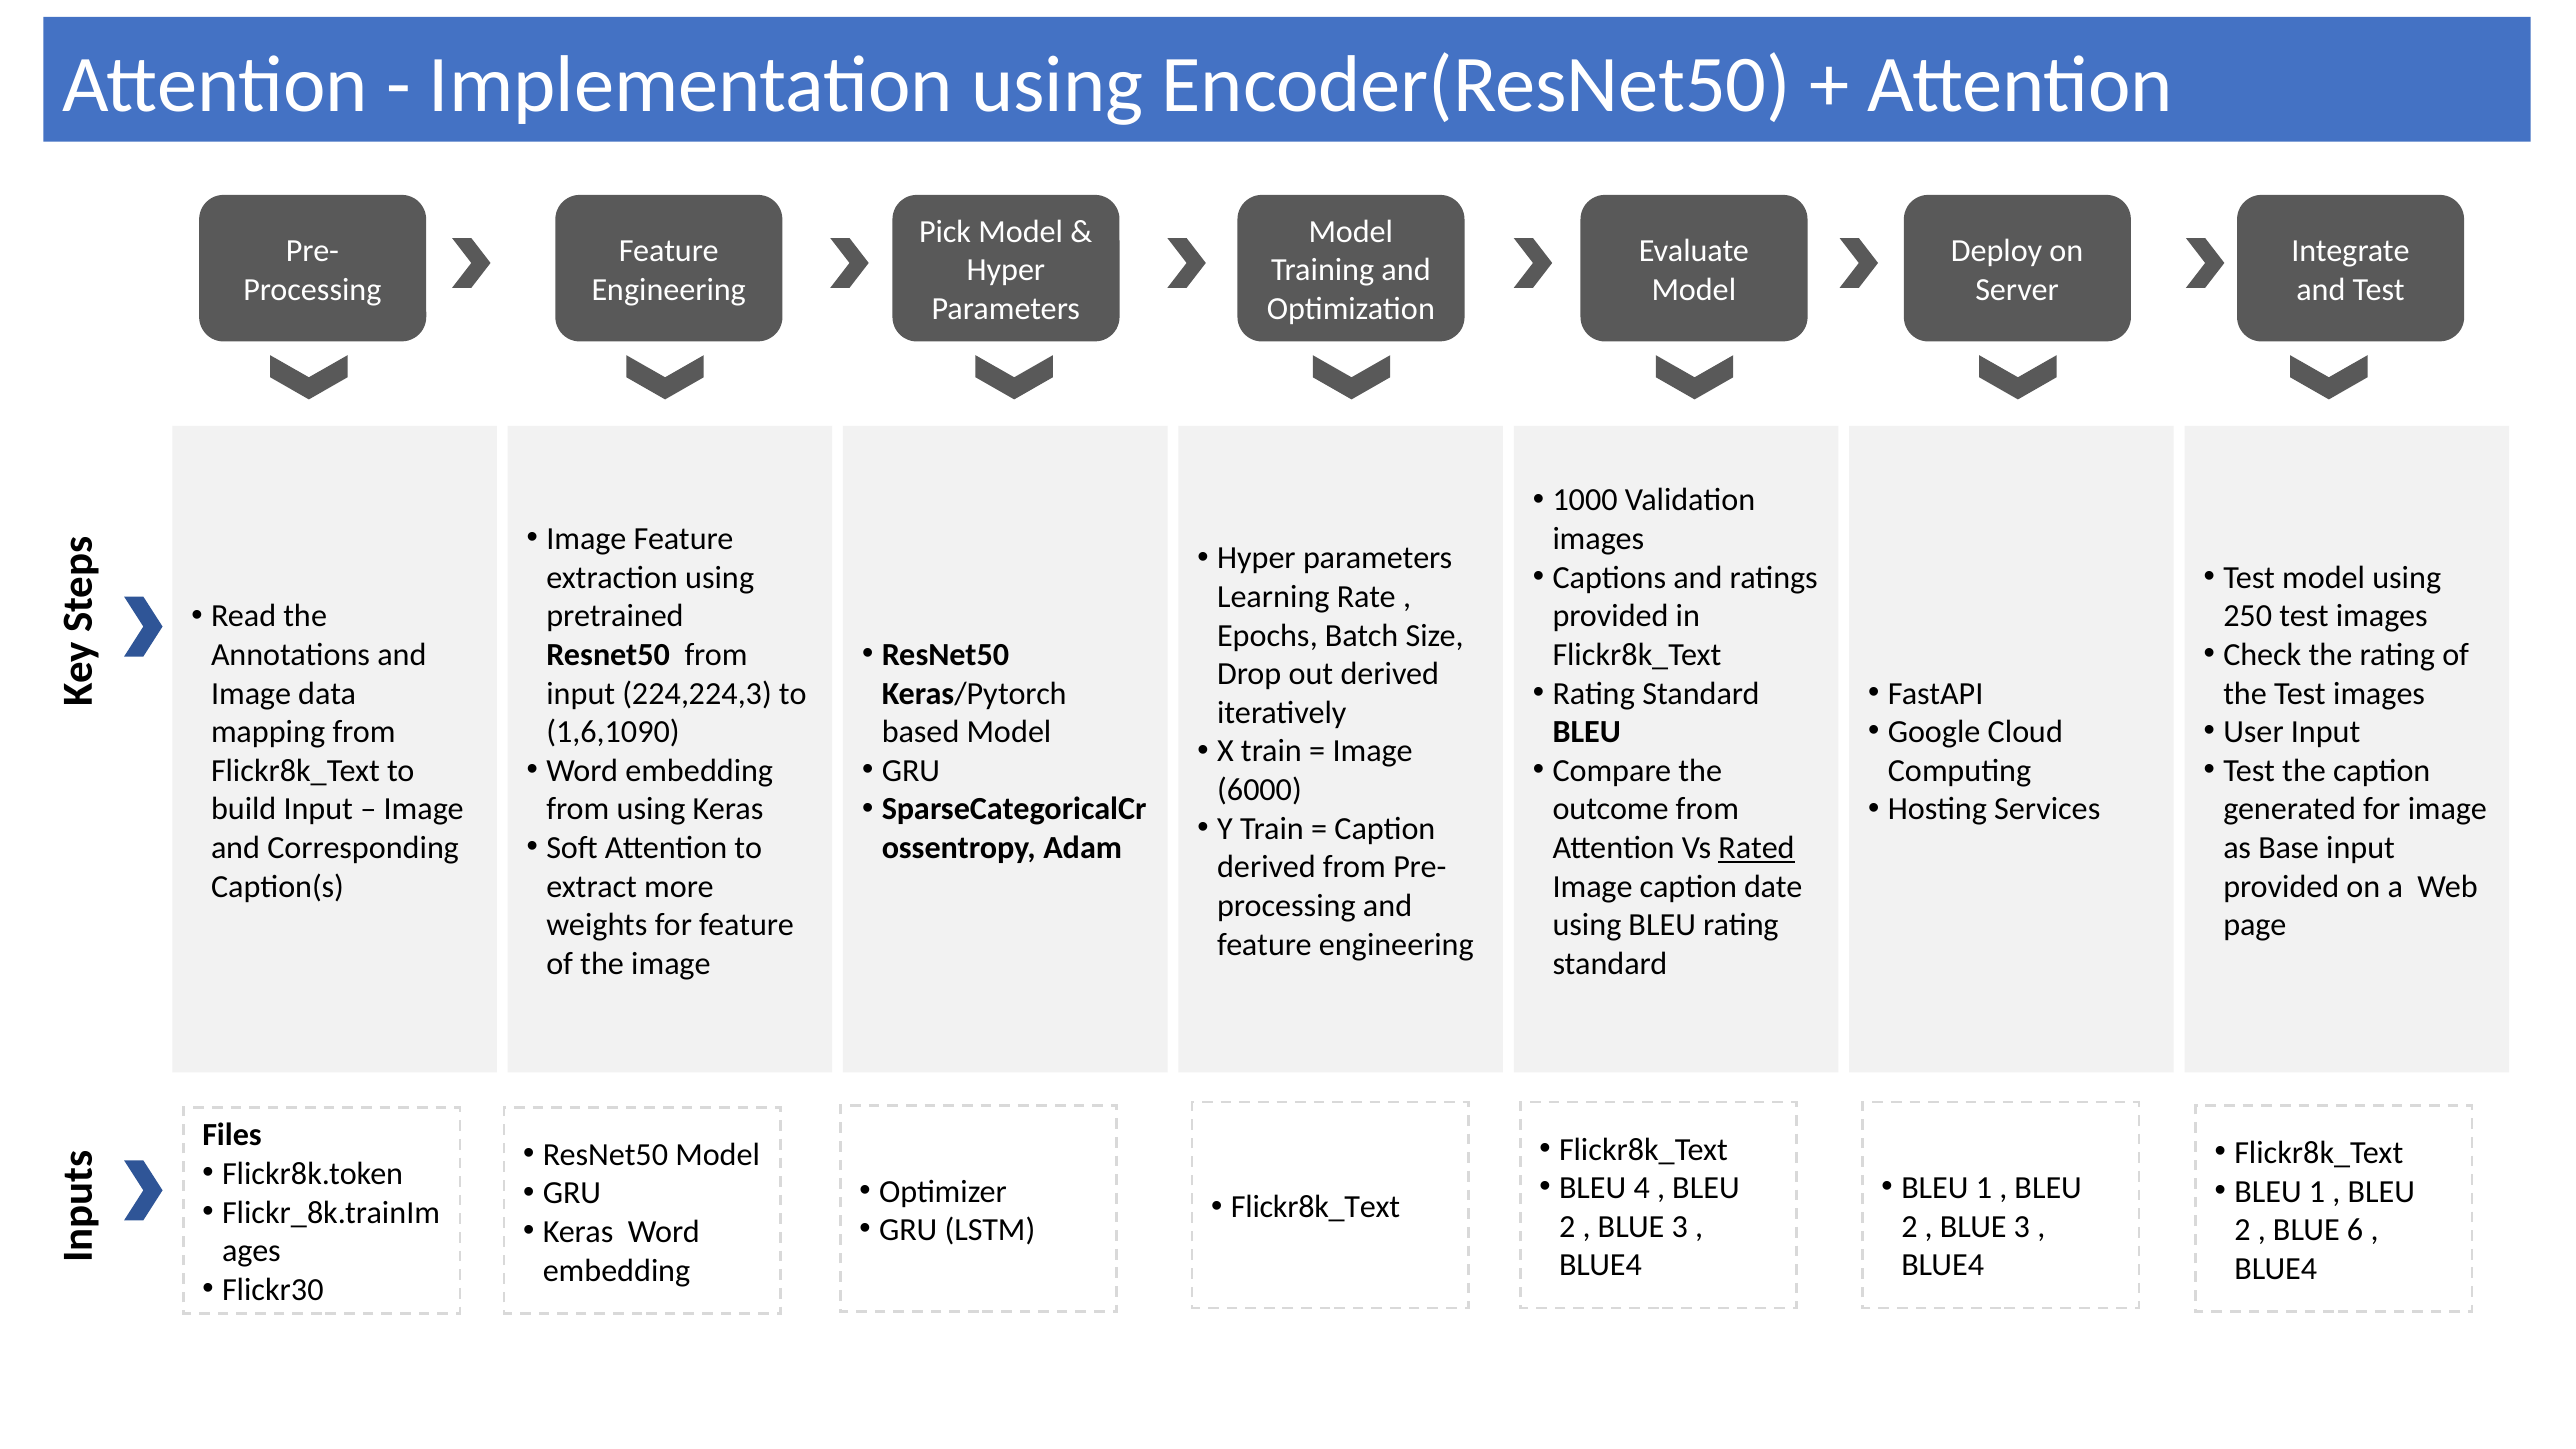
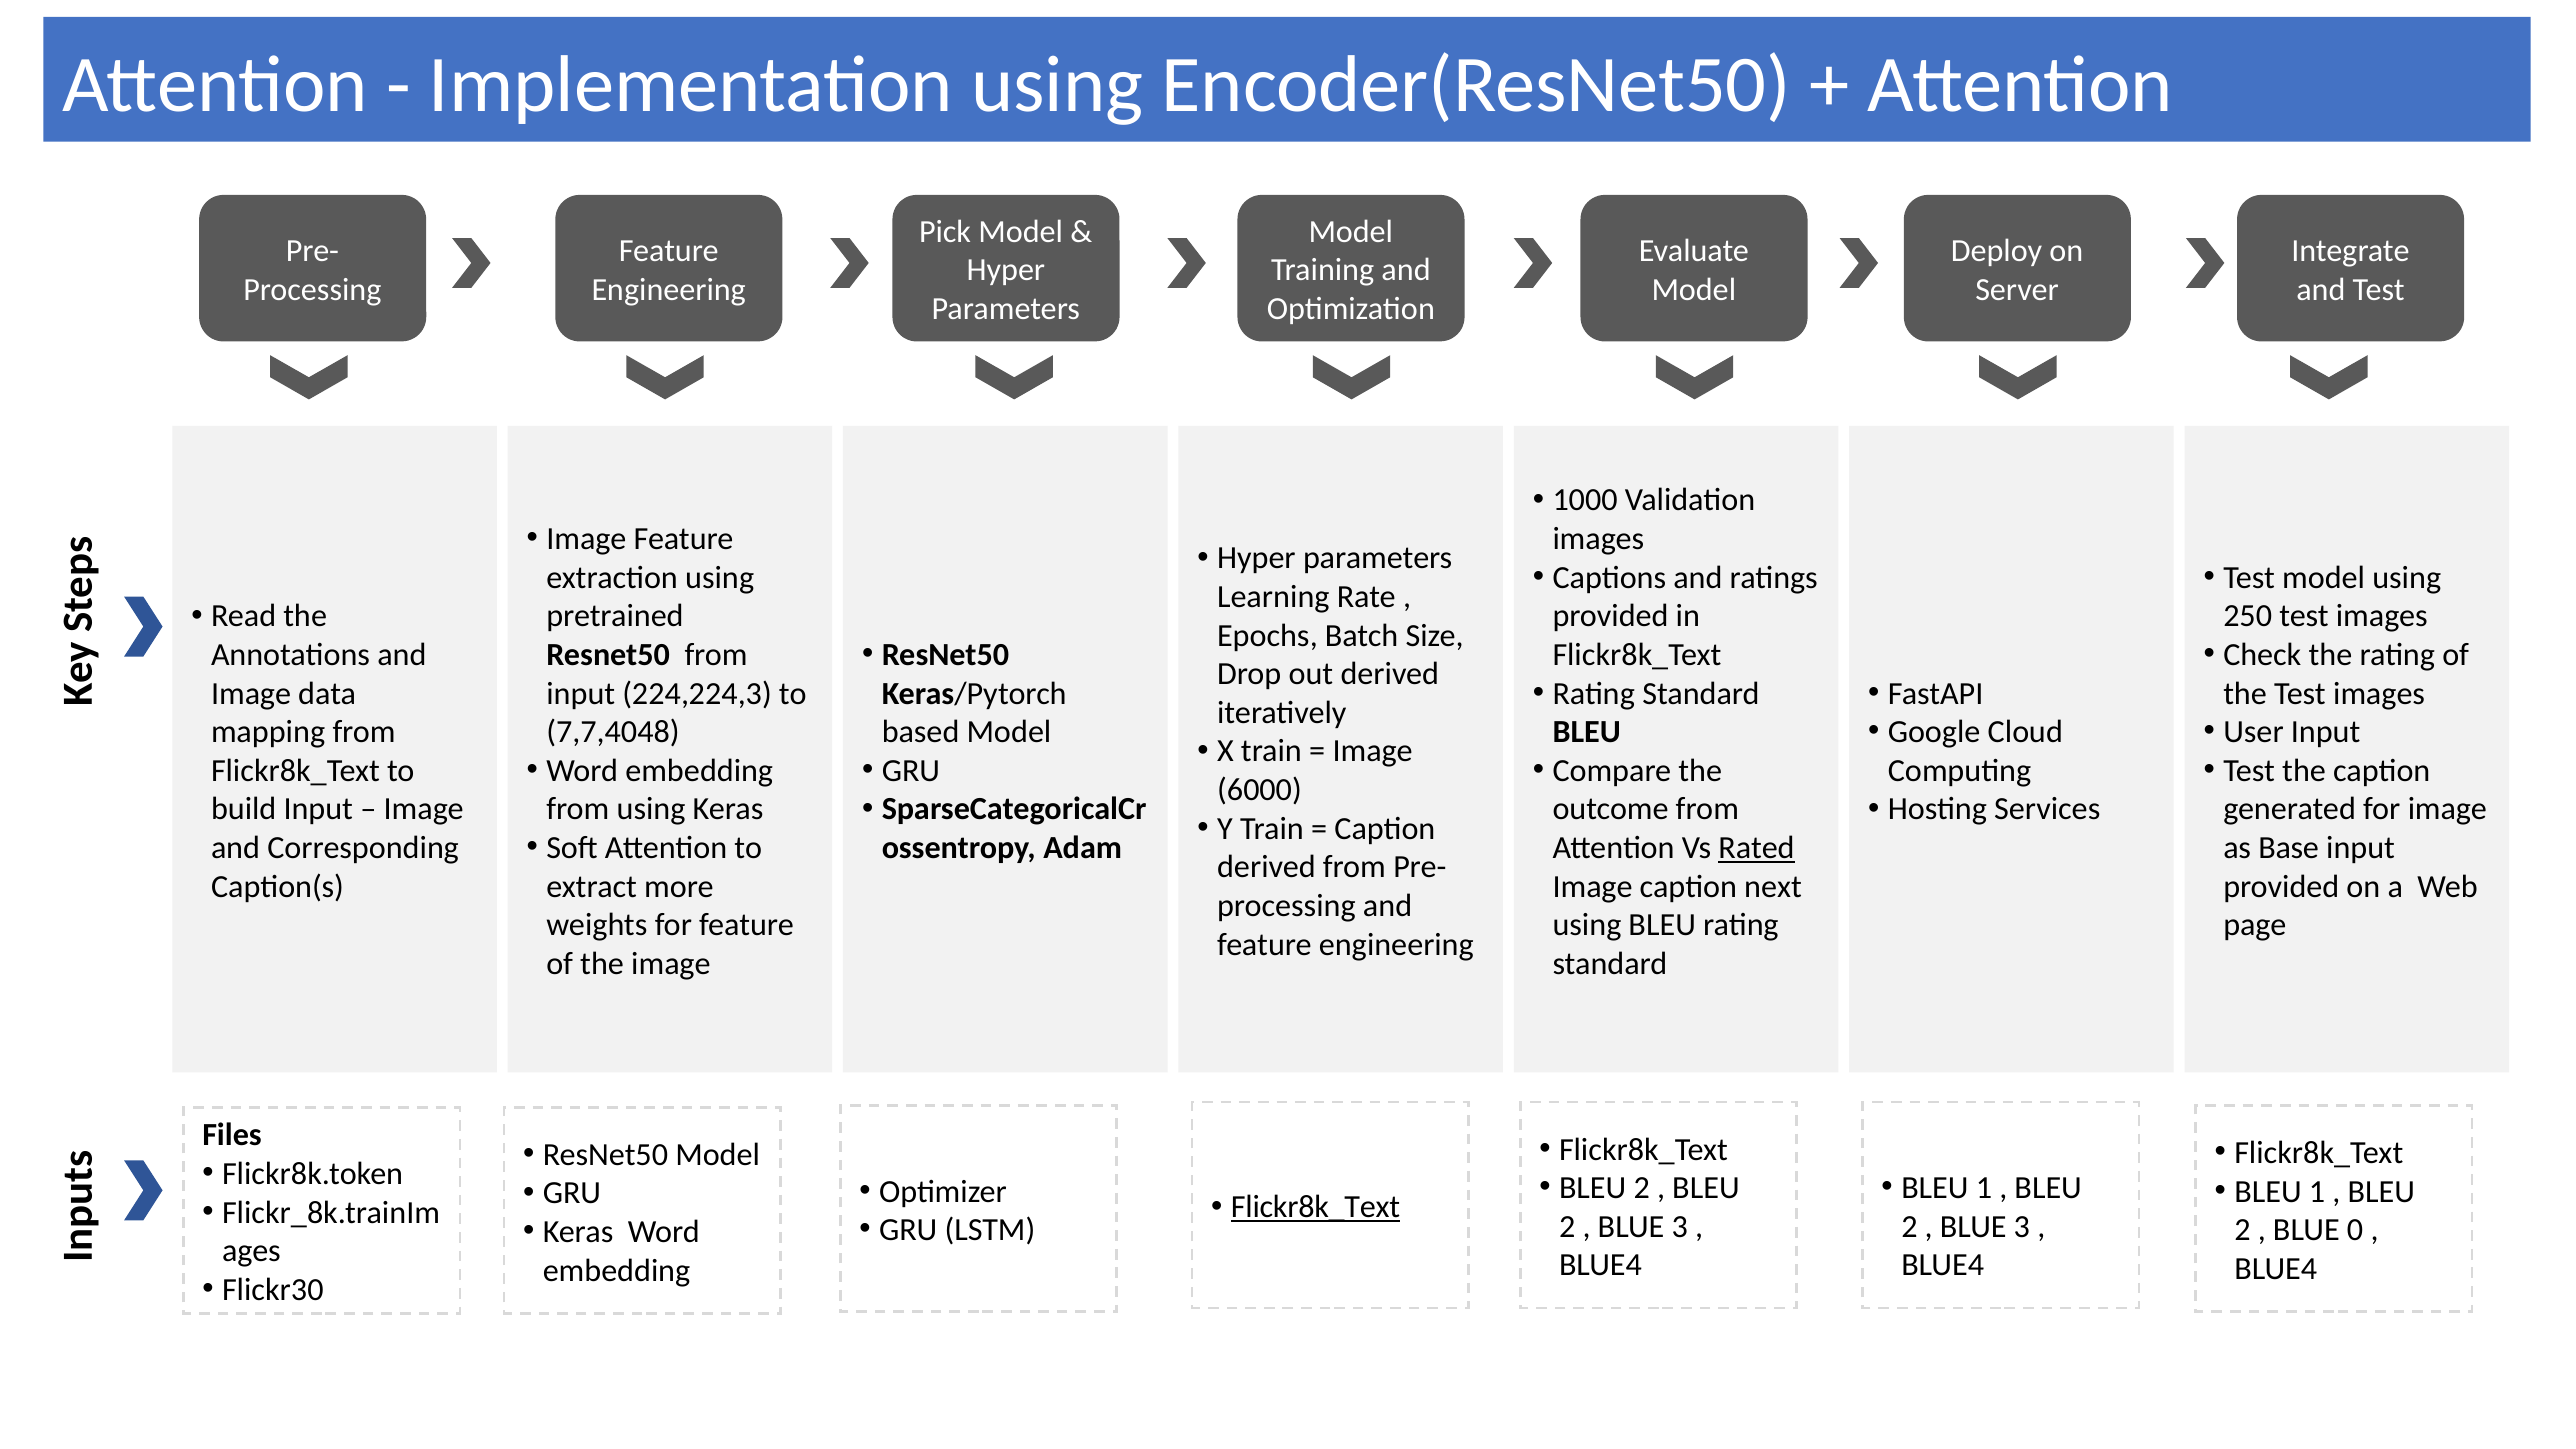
1,6,1090: 1,6,1090 -> 7,7,4048
date: date -> next
4 at (1642, 1188): 4 -> 2
Flickr8k_Text at (1315, 1207) underline: none -> present
6: 6 -> 0
